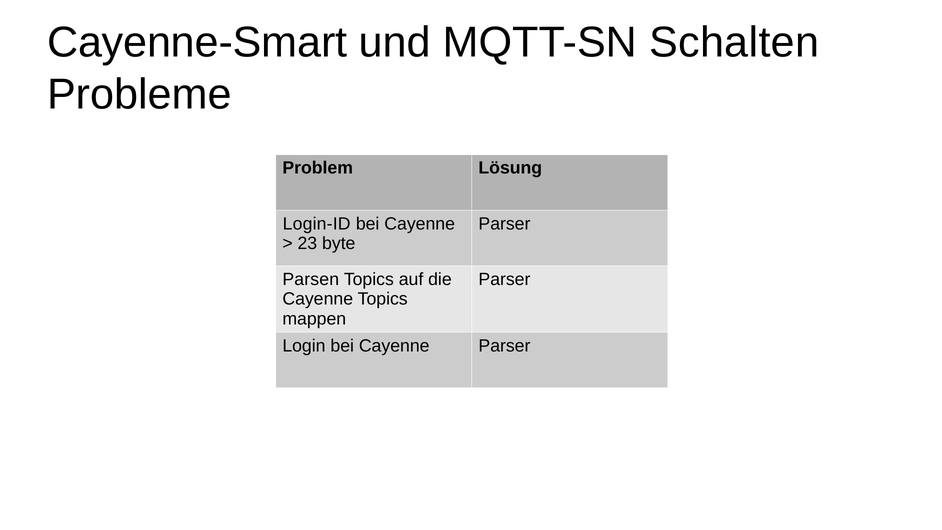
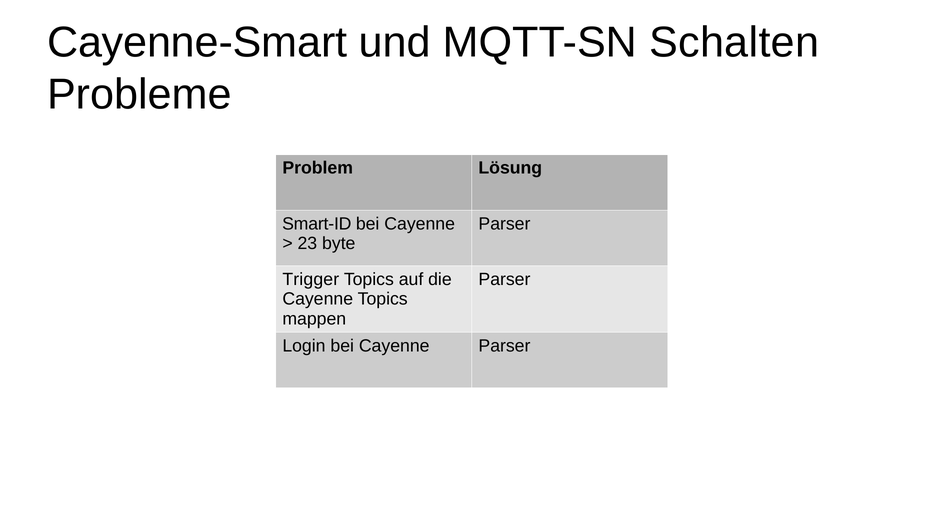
Login-ID: Login-ID -> Smart-ID
Parsen: Parsen -> Trigger
